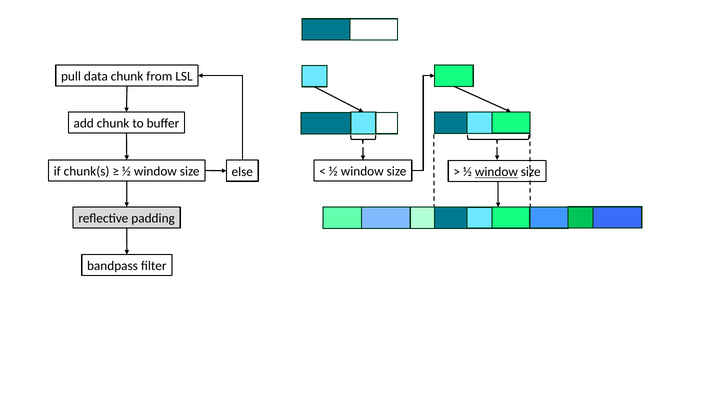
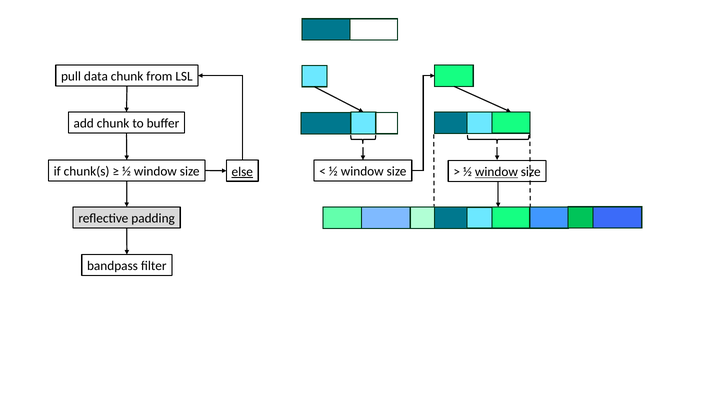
else underline: none -> present
